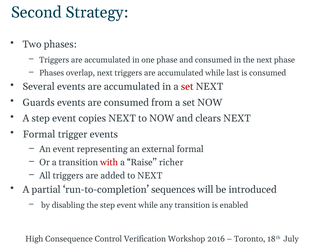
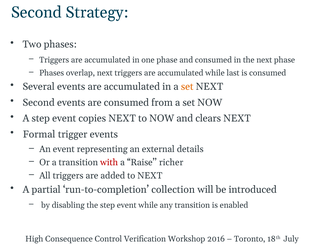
set at (187, 86) colour: red -> orange
Guards at (39, 102): Guards -> Second
external formal: formal -> details
sequences: sequences -> collection
